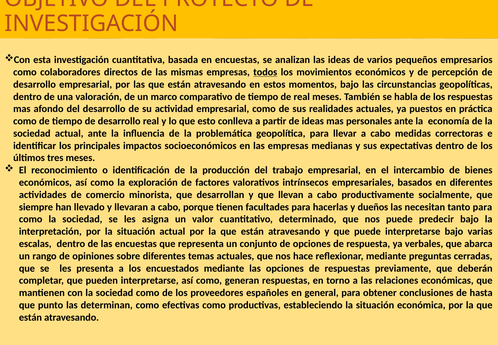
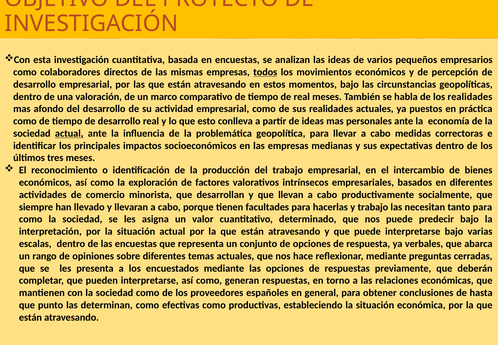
los respuestas: respuestas -> realidades
actual at (69, 133) underline: none -> present
y dueños: dueños -> trabajo
